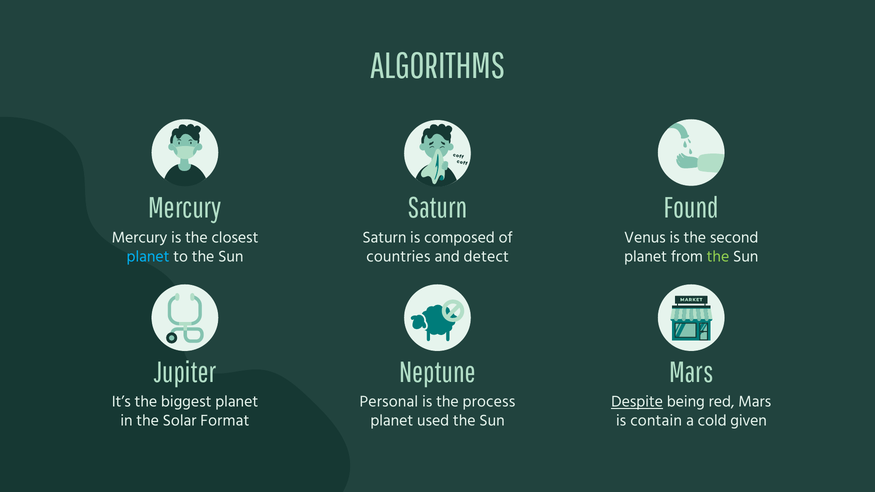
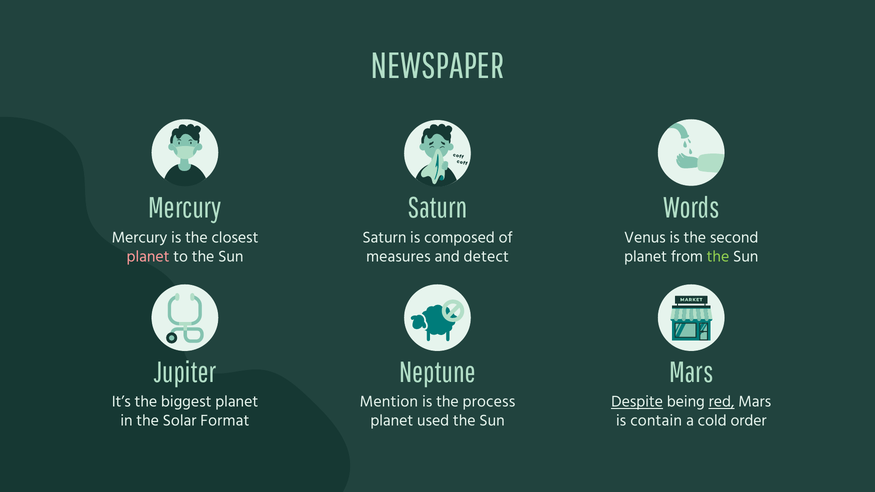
ALGORITHMS: ALGORITHMS -> NEWSPAPER
Found: Found -> Words
planet at (148, 257) colour: light blue -> pink
countries: countries -> measures
Personal: Personal -> Mention
red underline: none -> present
given: given -> order
